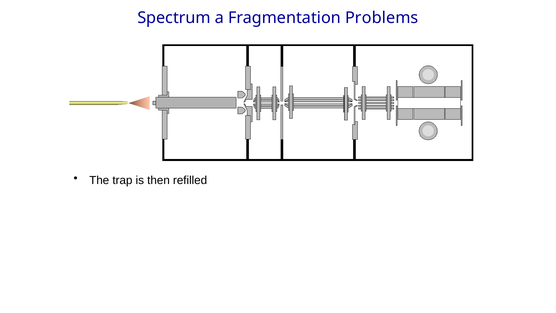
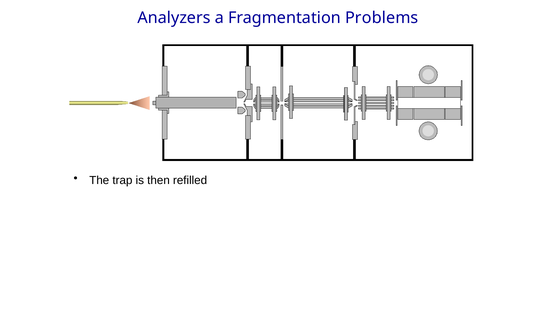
Spectrum: Spectrum -> Analyzers
